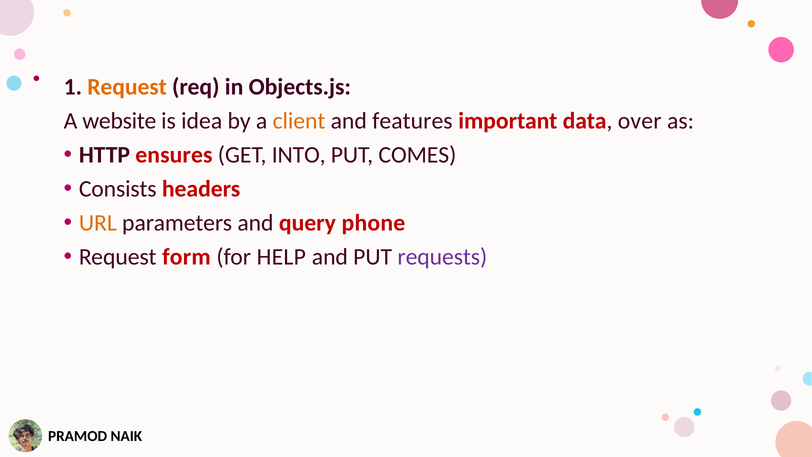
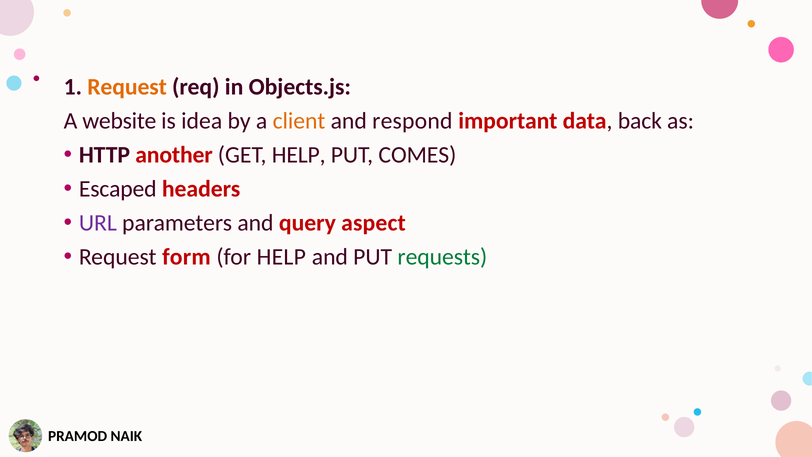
features: features -> respond
over: over -> back
ensures: ensures -> another
GET INTO: INTO -> HELP
Consists: Consists -> Escaped
URL colour: orange -> purple
phone: phone -> aspect
requests colour: purple -> green
